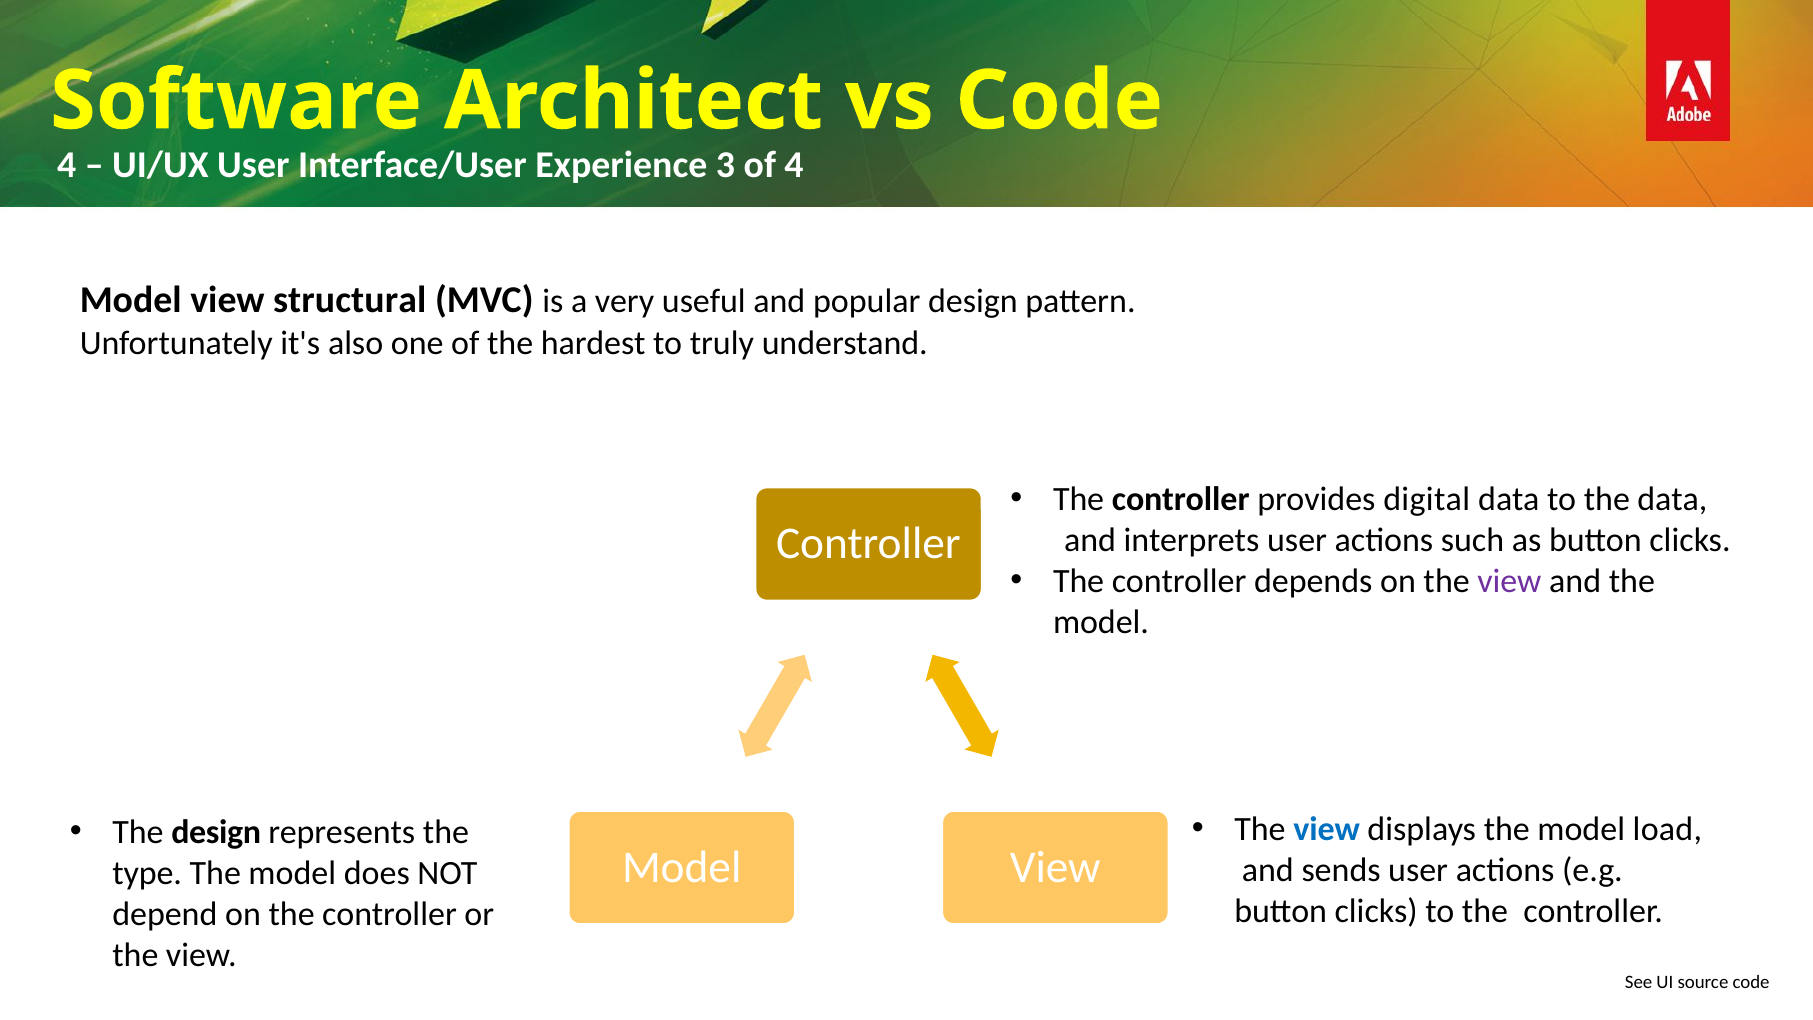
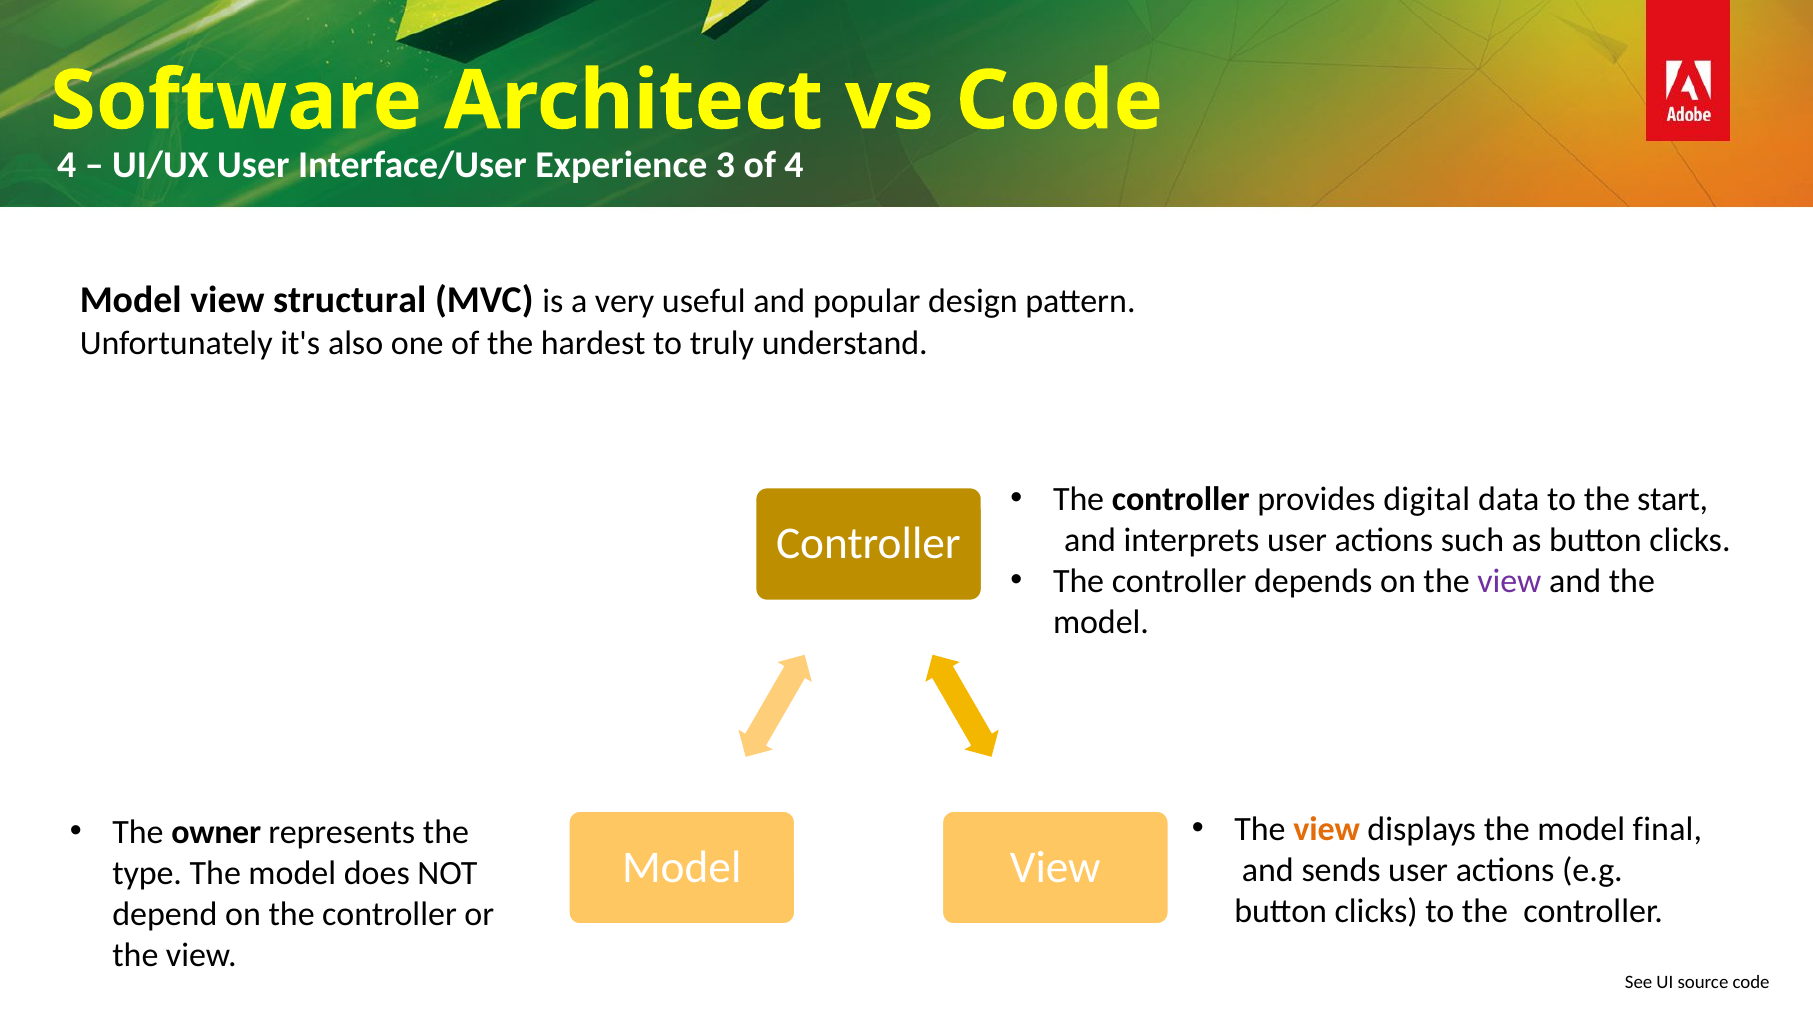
the data: data -> start
view at (1327, 830) colour: blue -> orange
load: load -> final
The design: design -> owner
